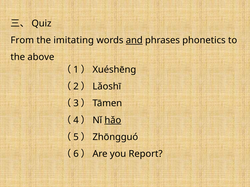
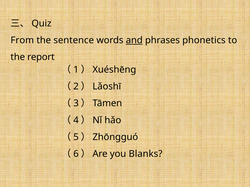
imitating: imitating -> sentence
above: above -> report
hǎo underline: present -> none
Report: Report -> Blanks
